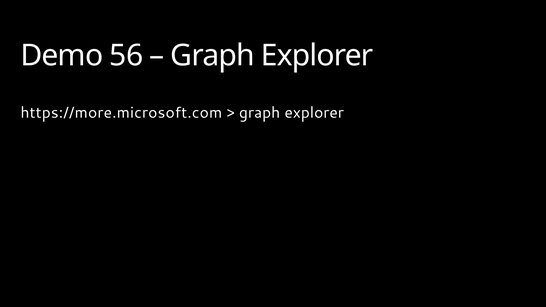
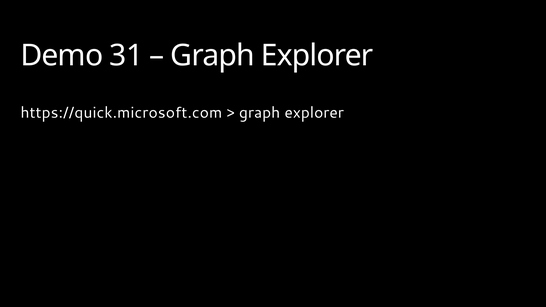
56: 56 -> 31
https://more.microsoft.com: https://more.microsoft.com -> https://quick.microsoft.com
